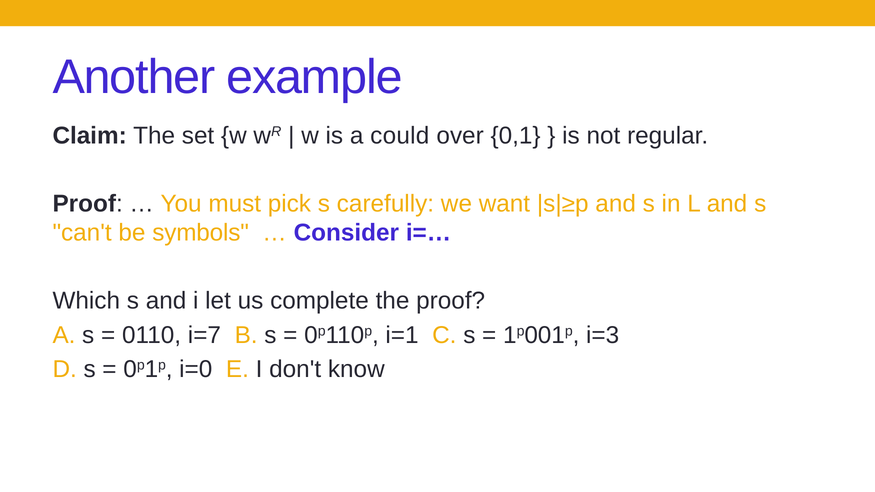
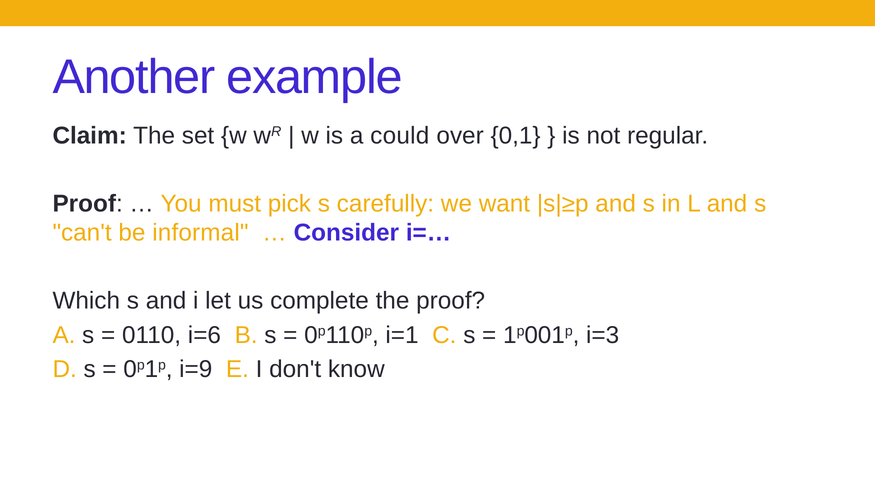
symbols: symbols -> informal
i=7: i=7 -> i=6
i=0: i=0 -> i=9
